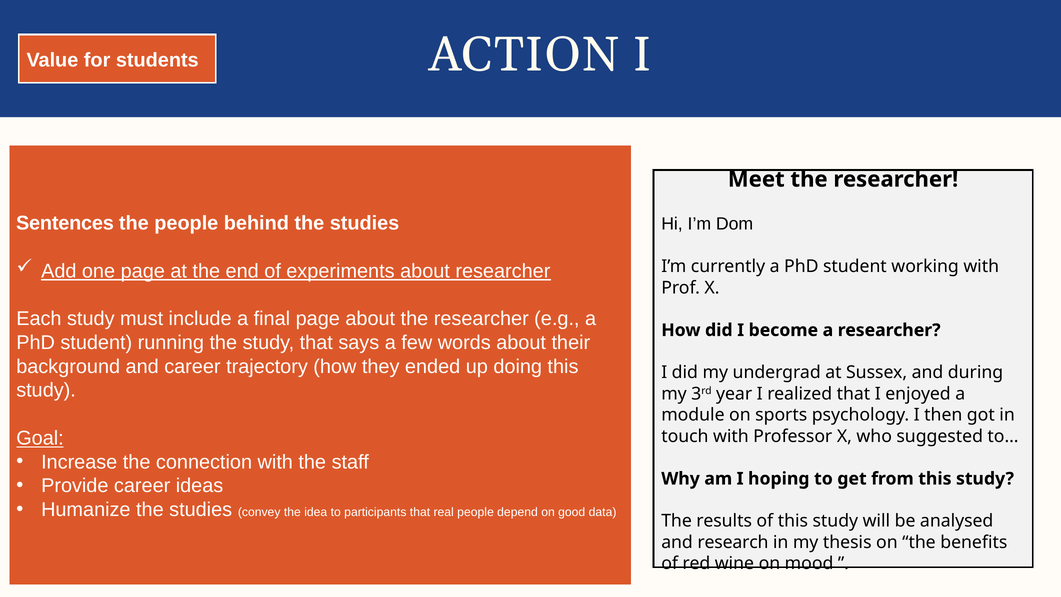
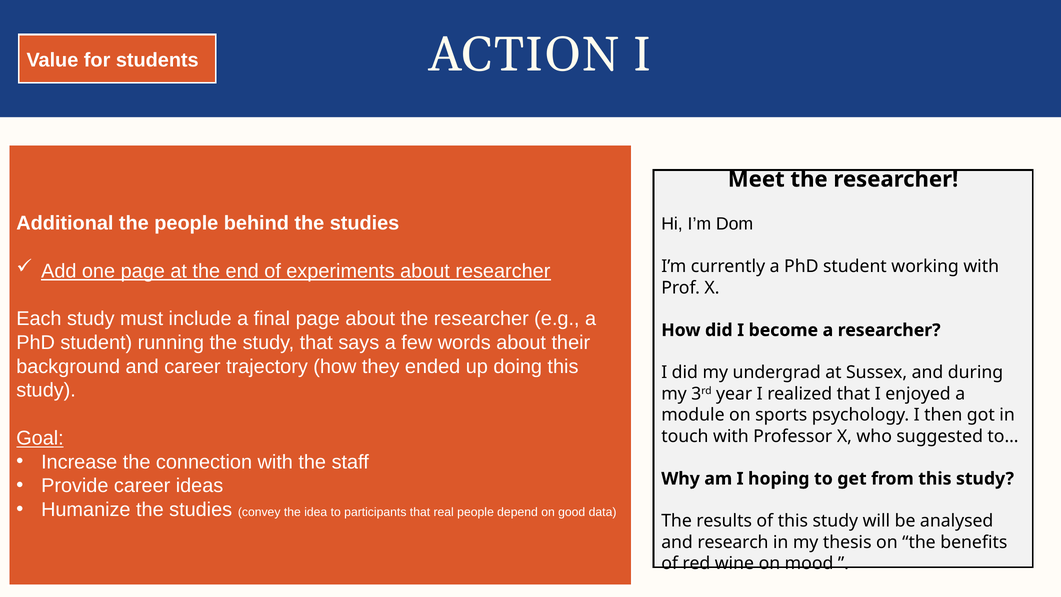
Sentences: Sentences -> Additional
